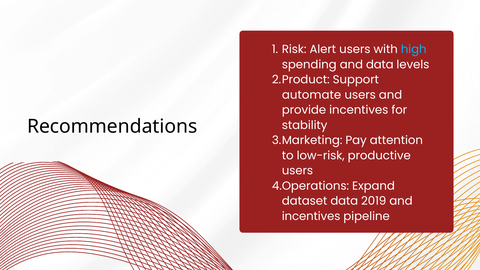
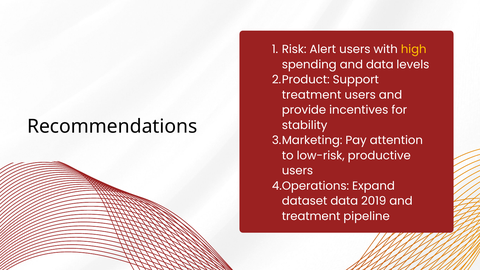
high colour: light blue -> yellow
automate at (312, 95): automate -> treatment
incentives at (311, 216): incentives -> treatment
